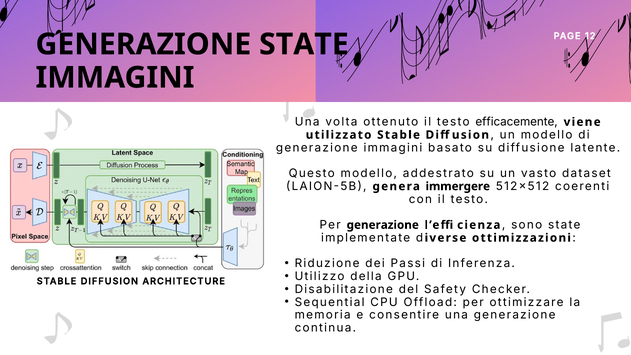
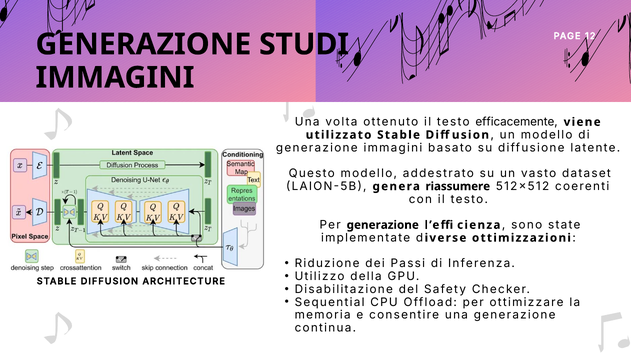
GENERAZIONE STATE: STATE -> STUDI
immergere: immergere -> riassumere
